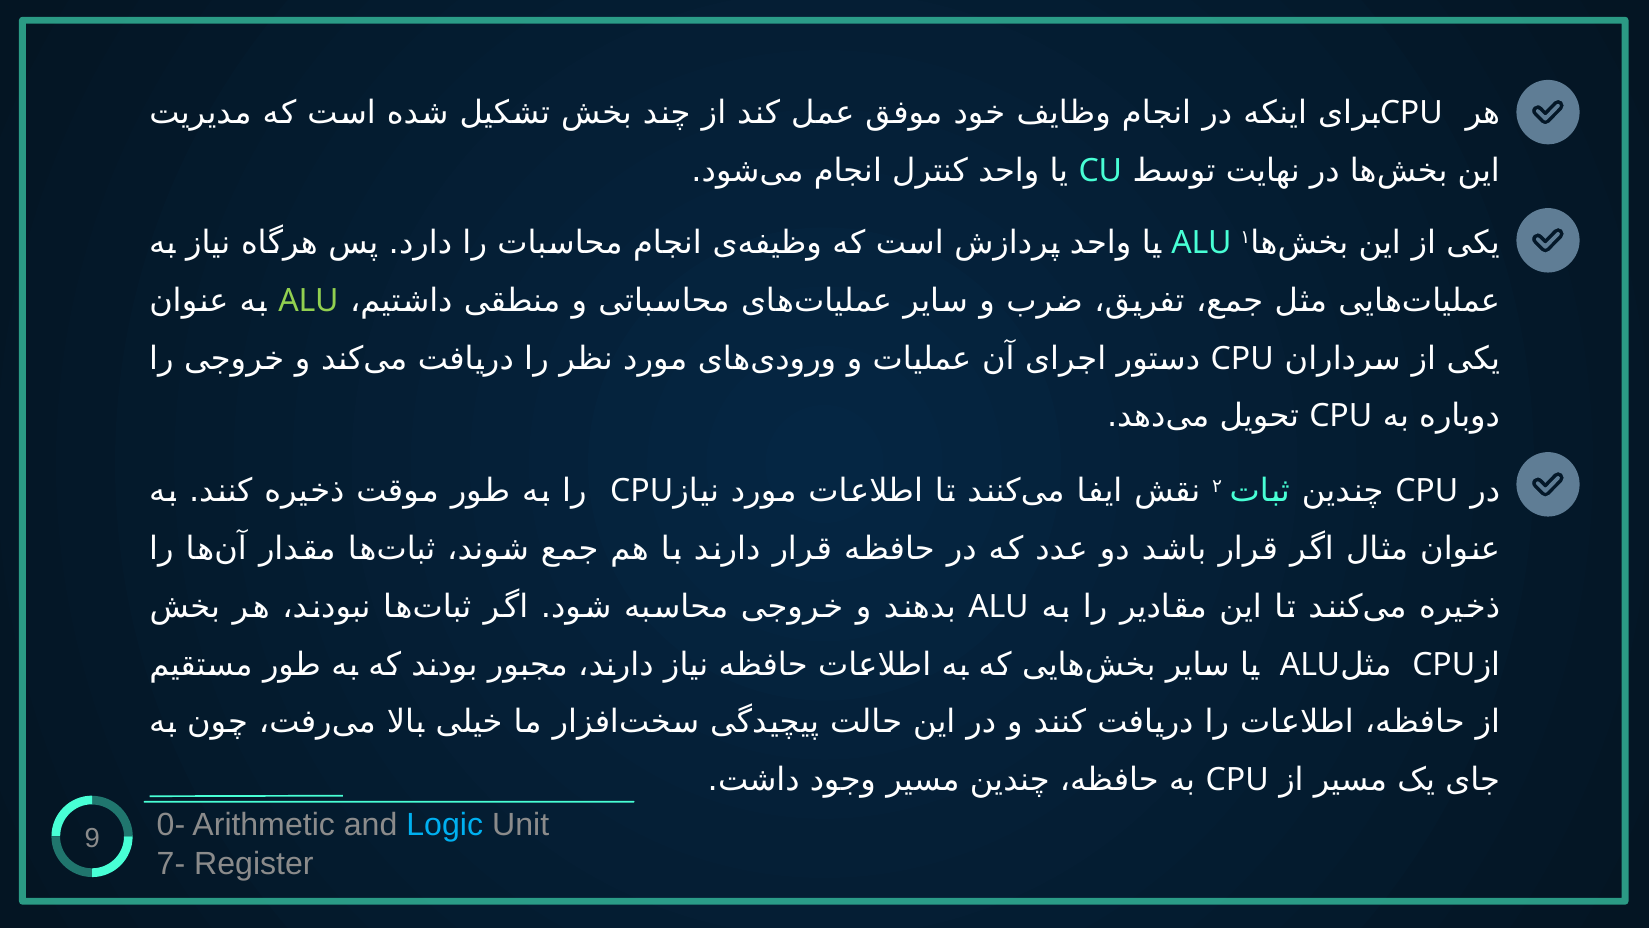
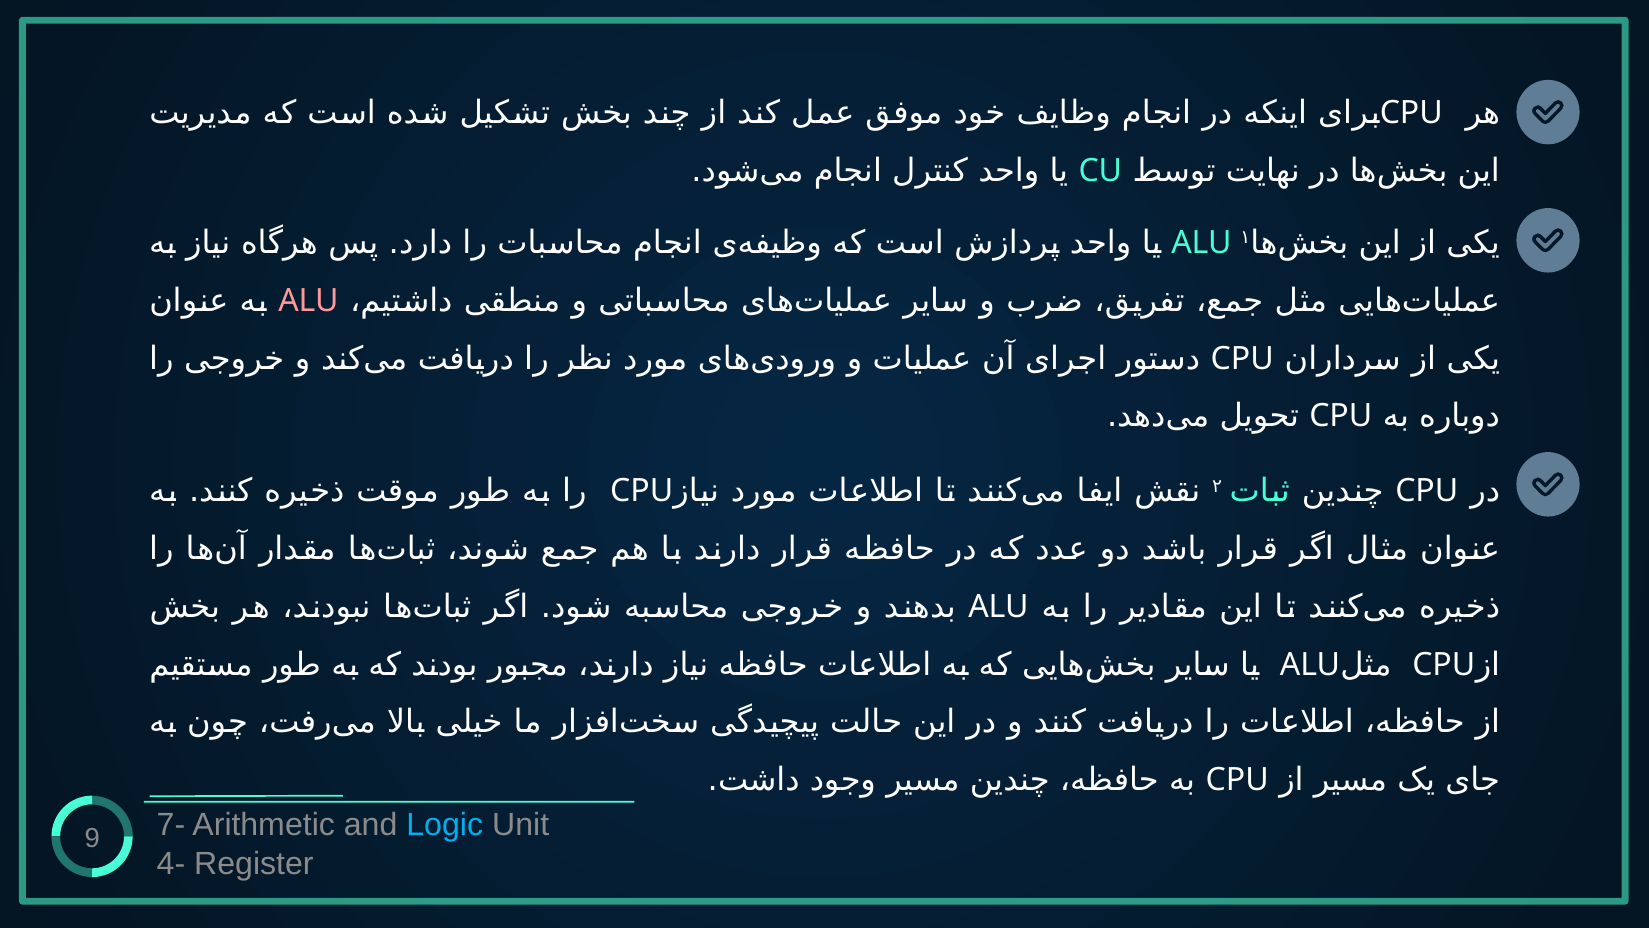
ALU at (308, 301) colour: light green -> pink
0-: 0- -> 7-
7-: 7- -> 4-
